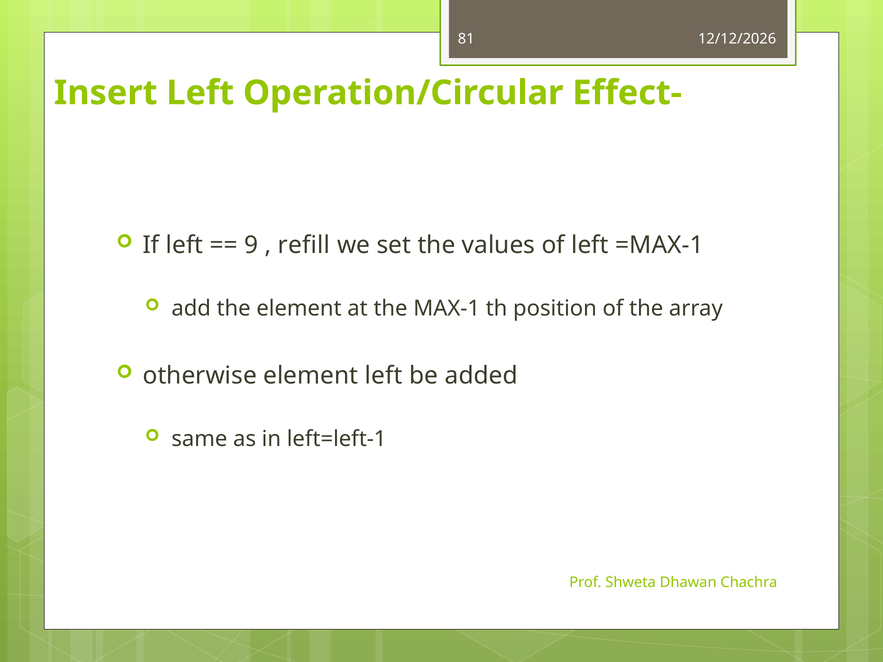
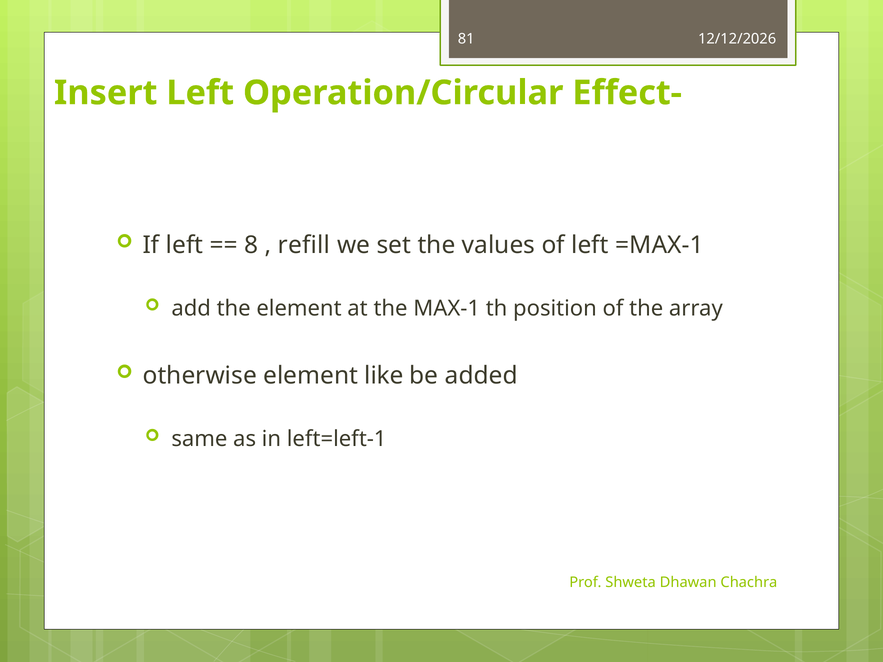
9: 9 -> 8
element left: left -> like
